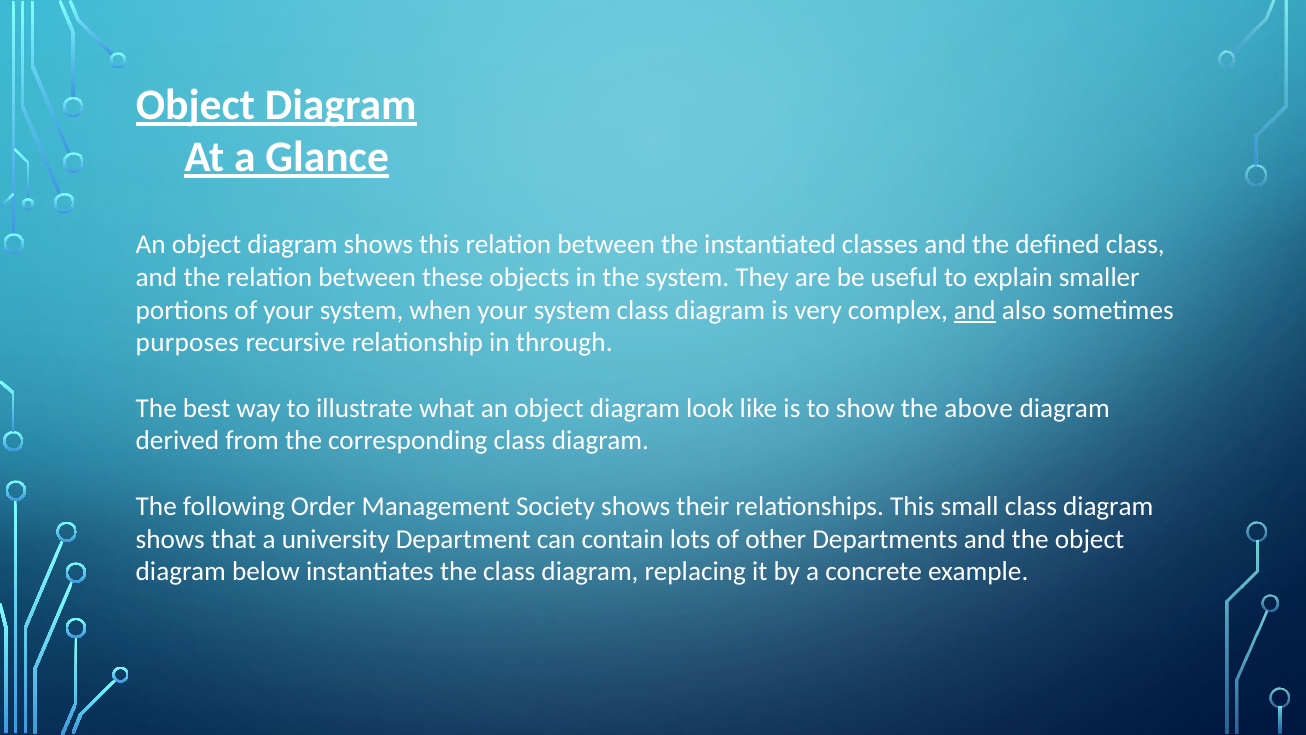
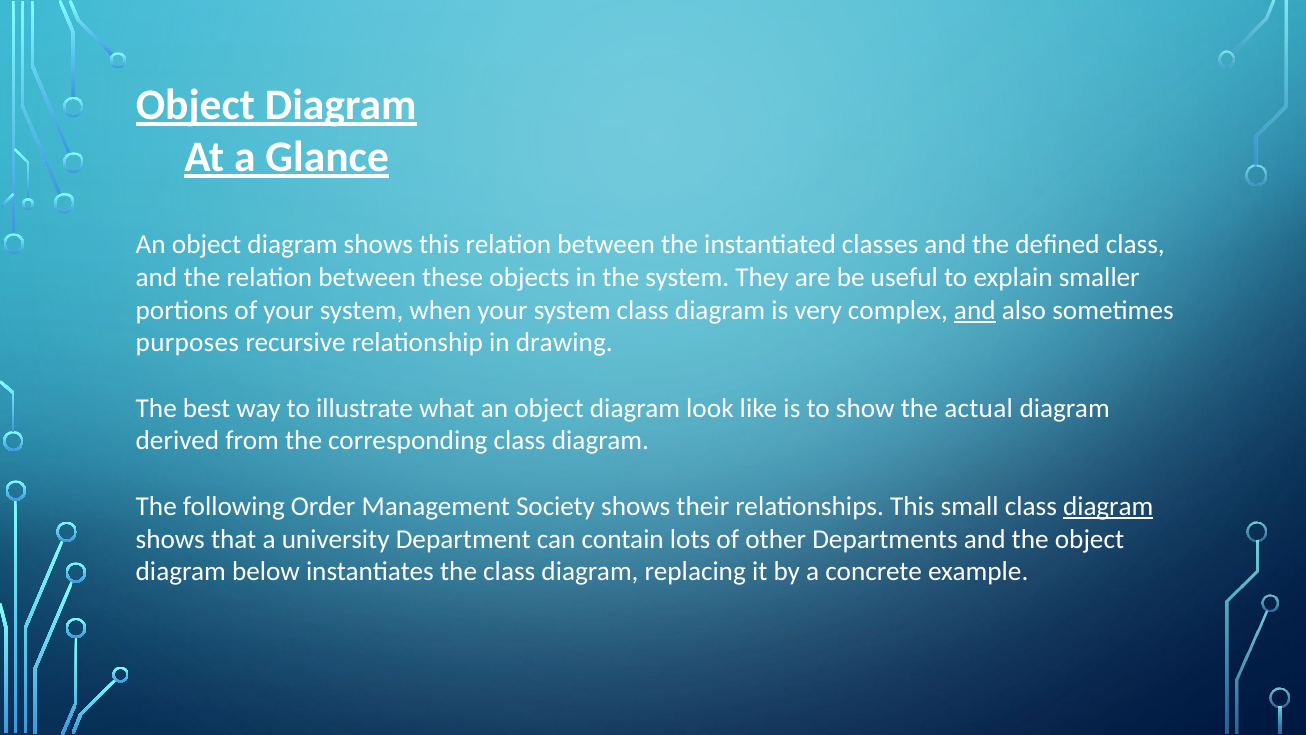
through: through -> drawing
above: above -> actual
diagram at (1108, 506) underline: none -> present
